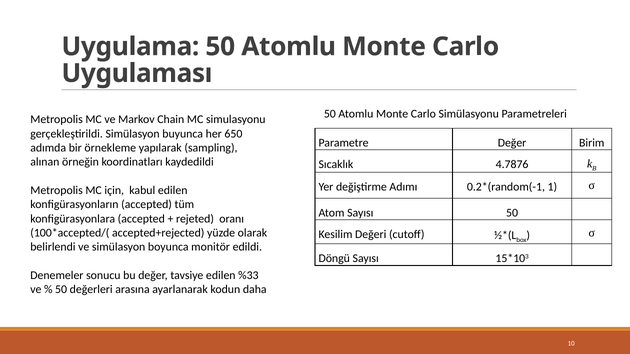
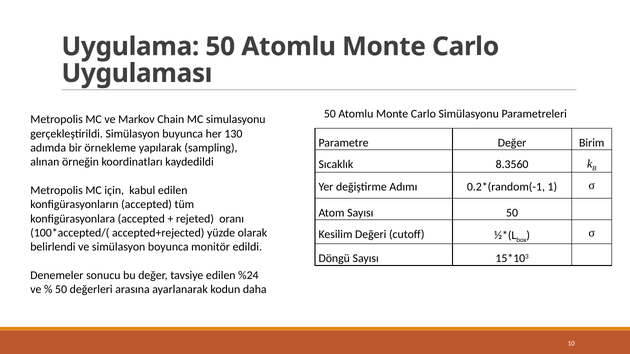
650: 650 -> 130
4.7876: 4.7876 -> 8.3560
%33: %33 -> %24
